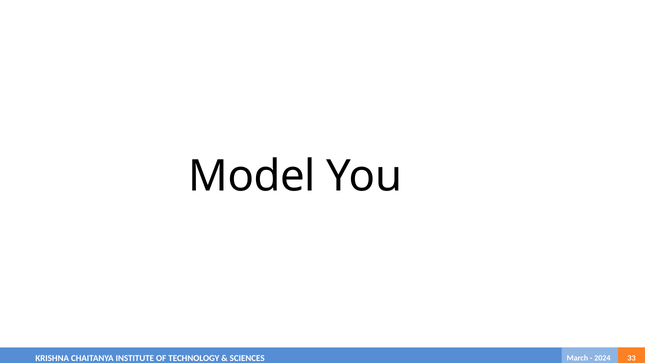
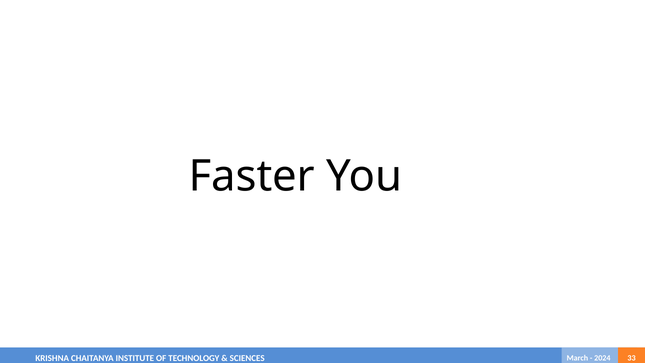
Model: Model -> Faster
